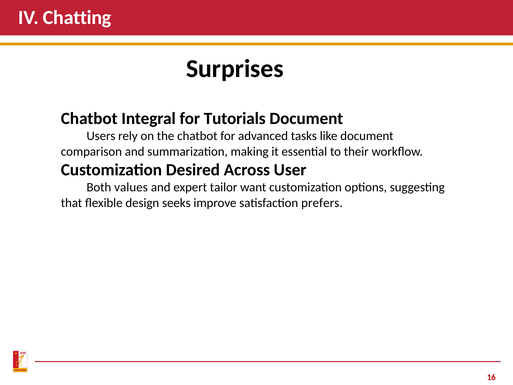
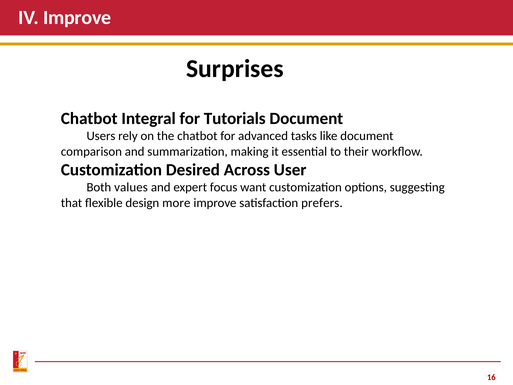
IV Chatting: Chatting -> Improve
tailor: tailor -> focus
seeks: seeks -> more
